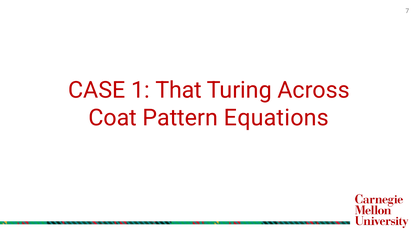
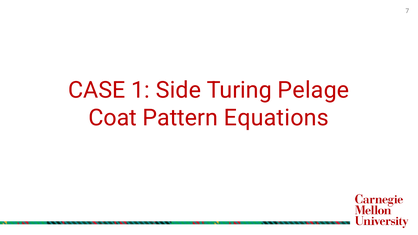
That: That -> Side
Across: Across -> Pelage
